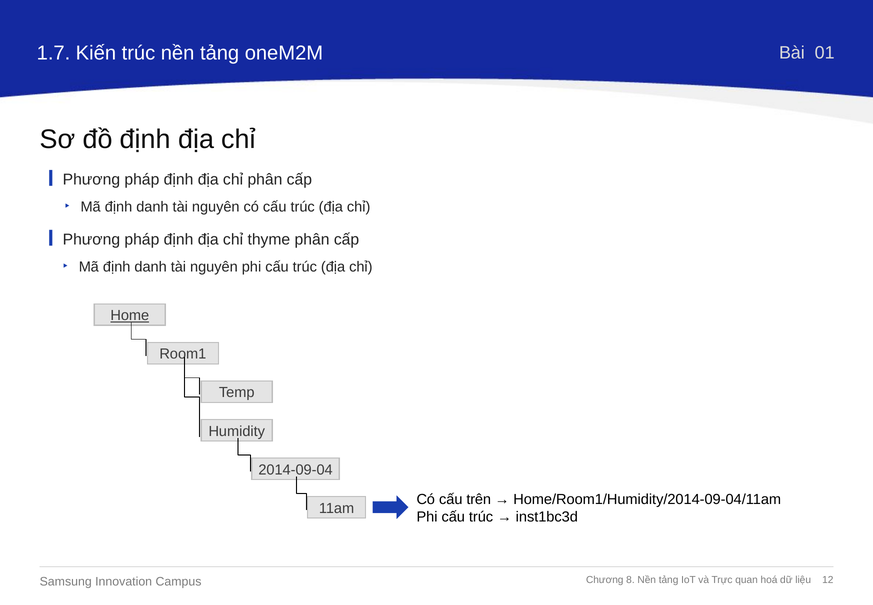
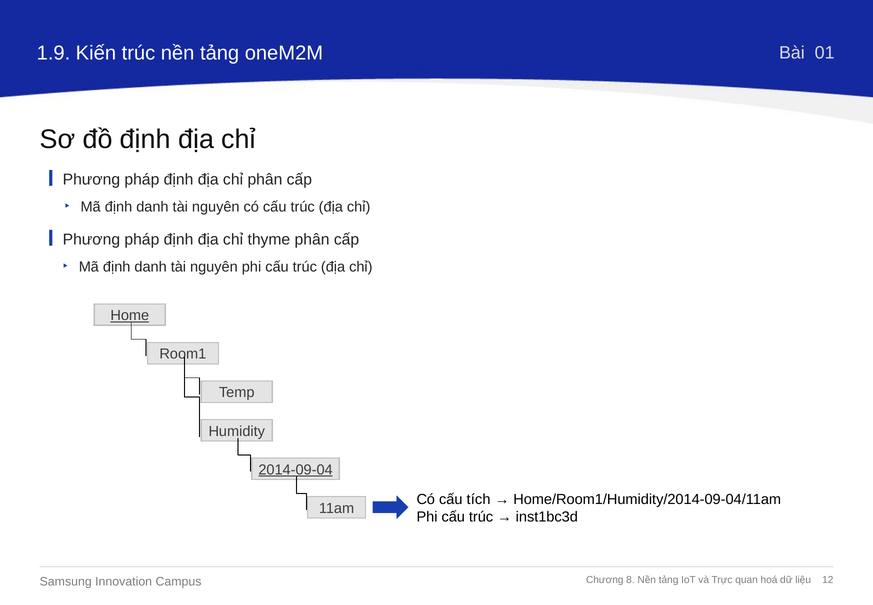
1.7: 1.7 -> 1.9
2014-09-04 underline: none -> present
trên: trên -> tích
